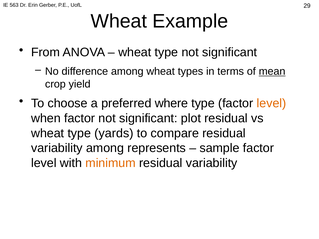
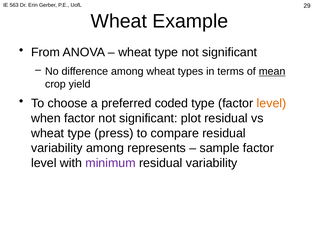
where: where -> coded
yards: yards -> press
minimum colour: orange -> purple
